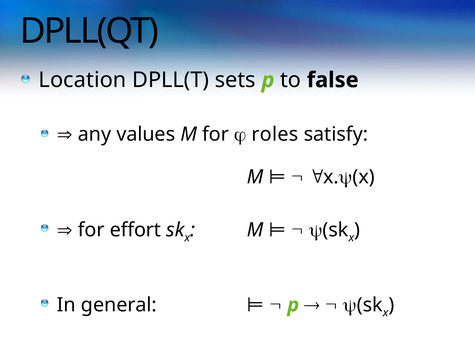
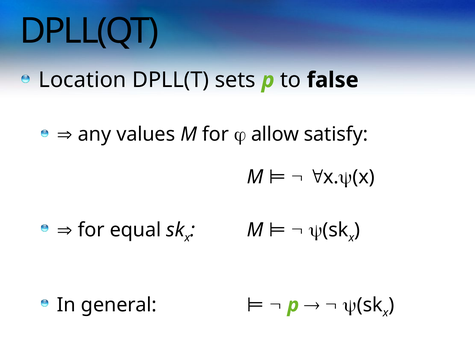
roles: roles -> allow
effort: effort -> equal
